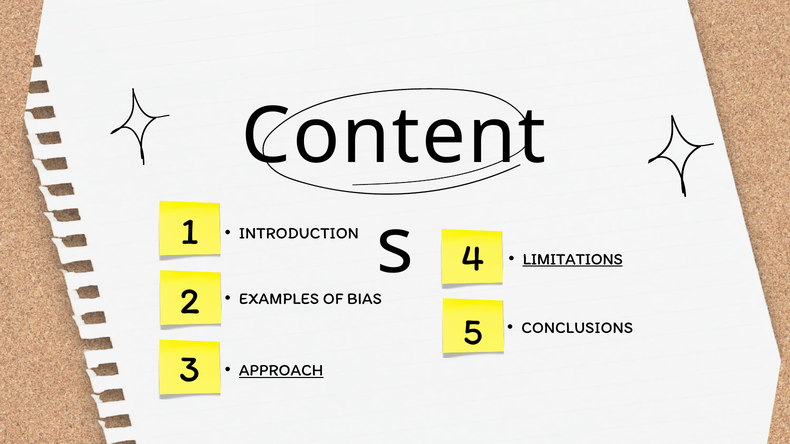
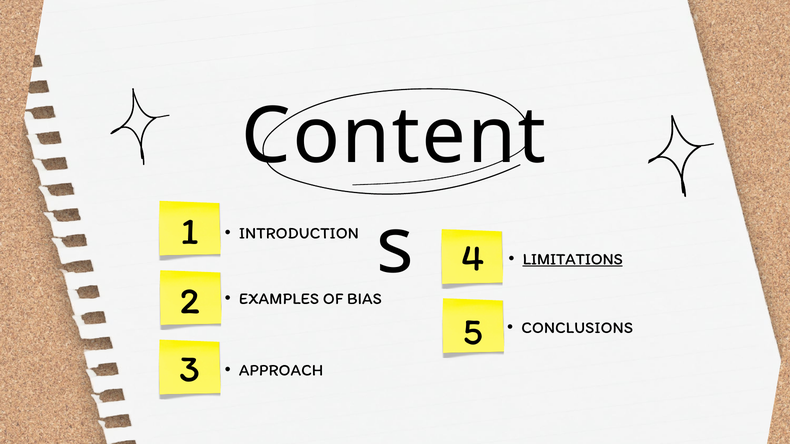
APPROACH underline: present -> none
